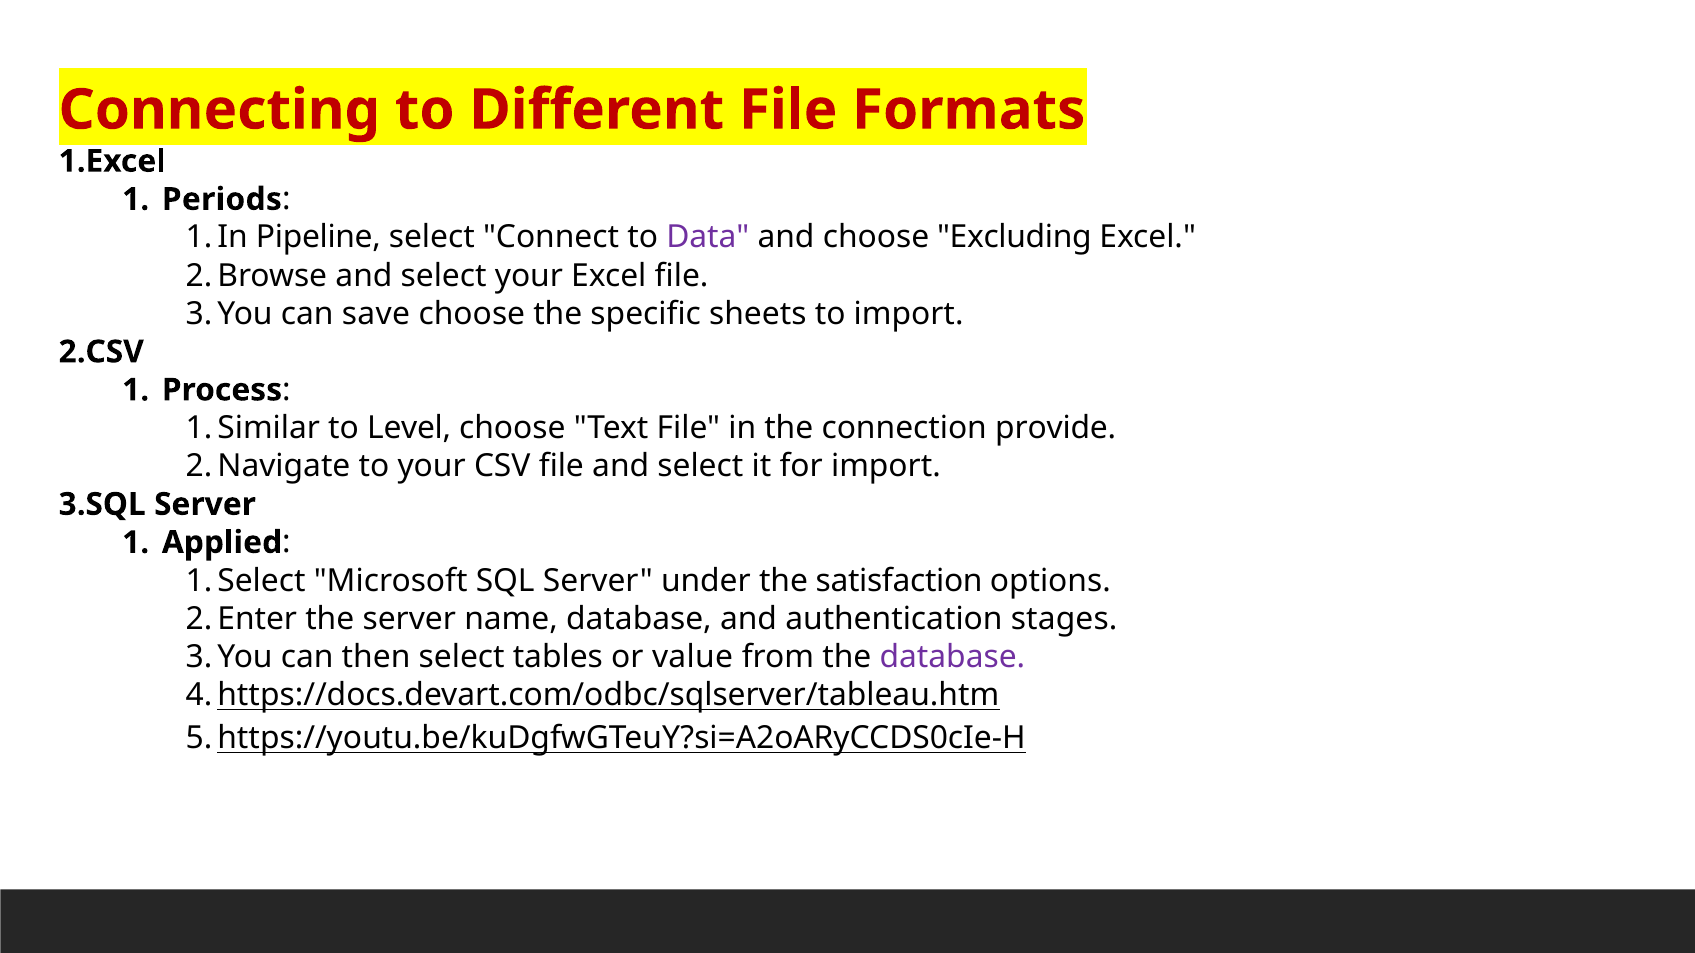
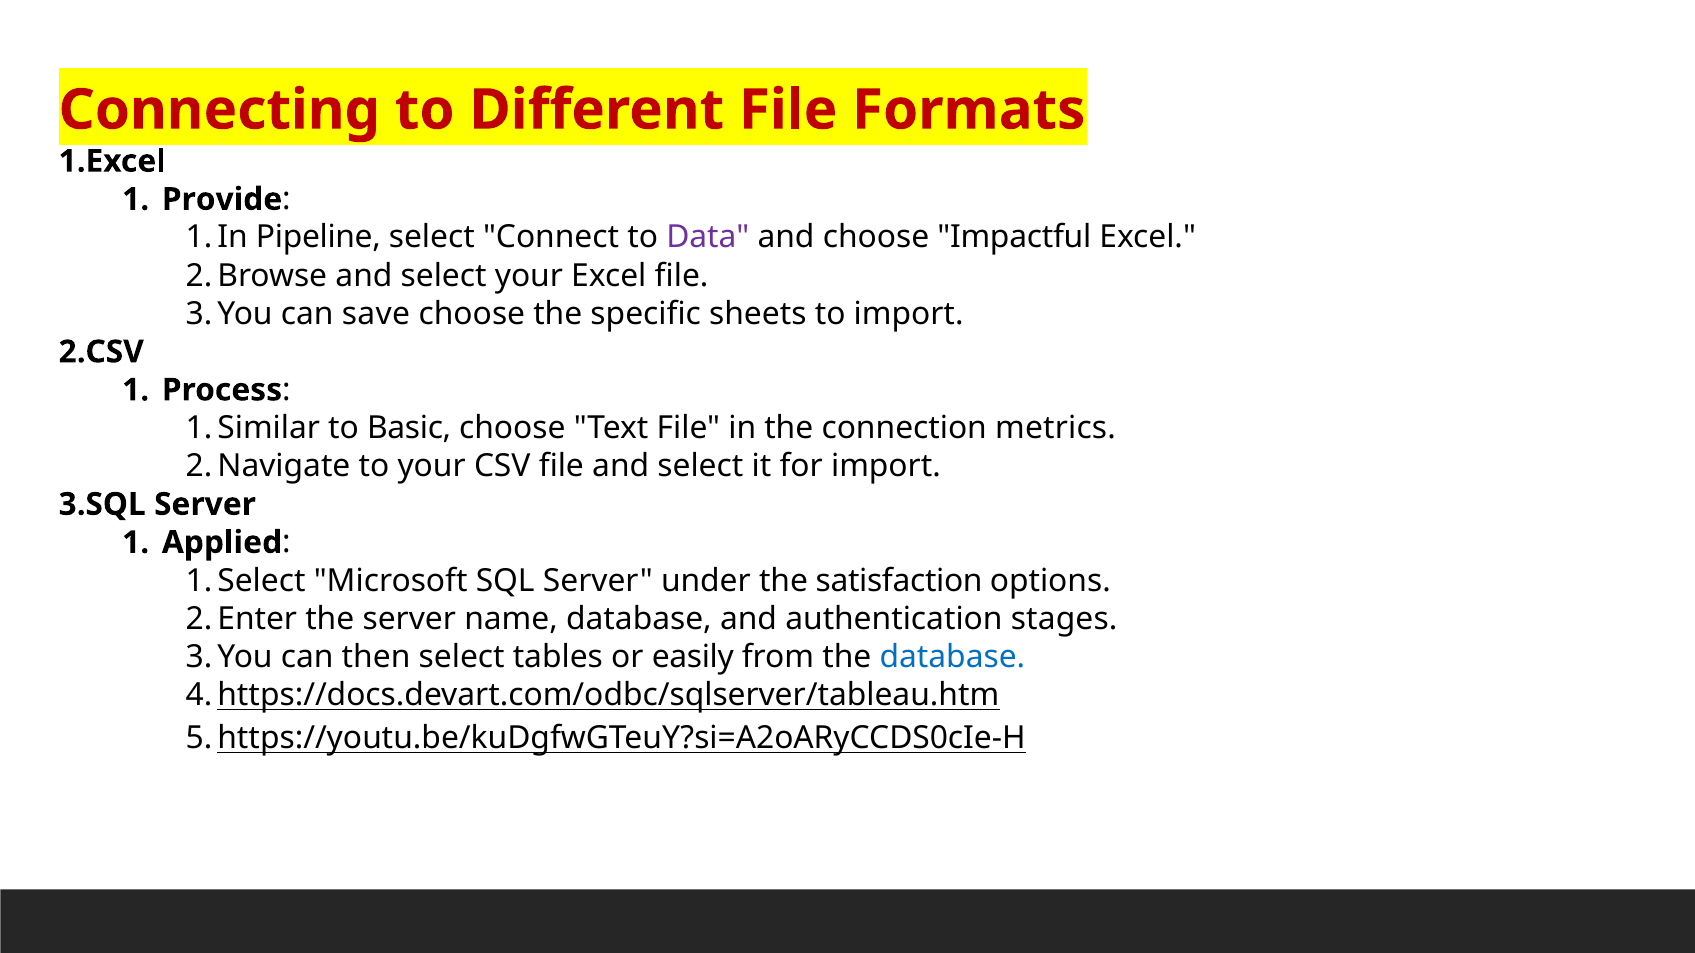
Periods: Periods -> Provide
Excluding: Excluding -> Impactful
Level: Level -> Basic
provide: provide -> metrics
value: value -> easily
database at (952, 657) colour: purple -> blue
